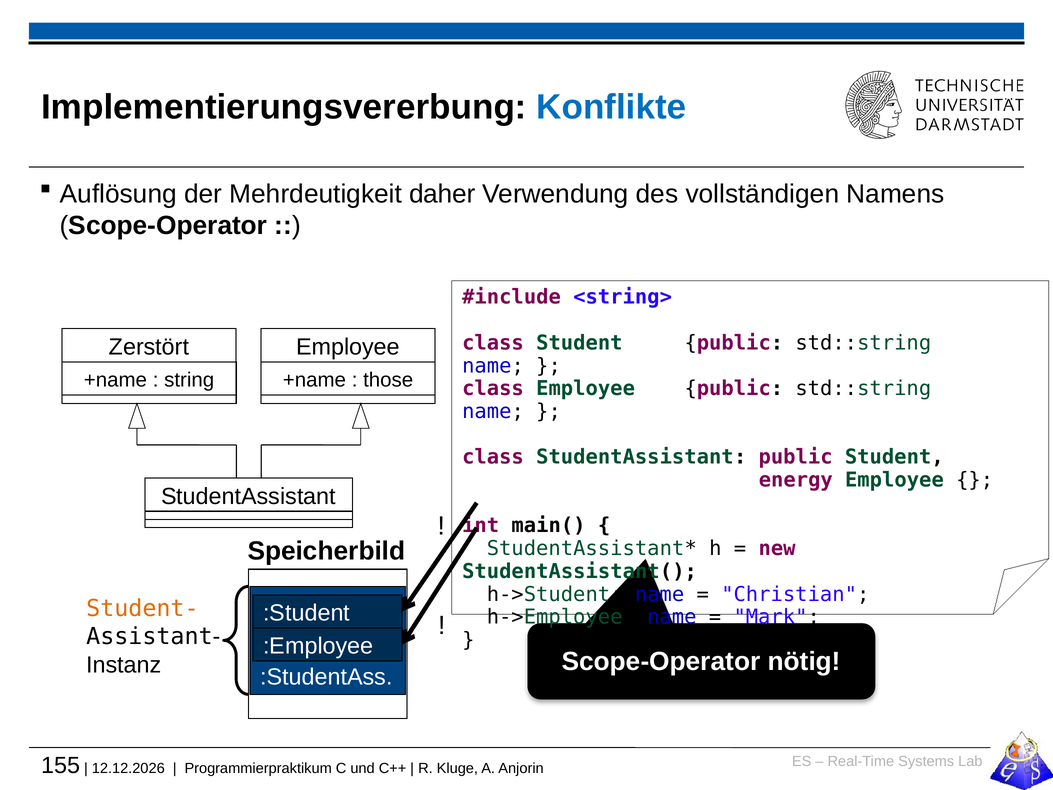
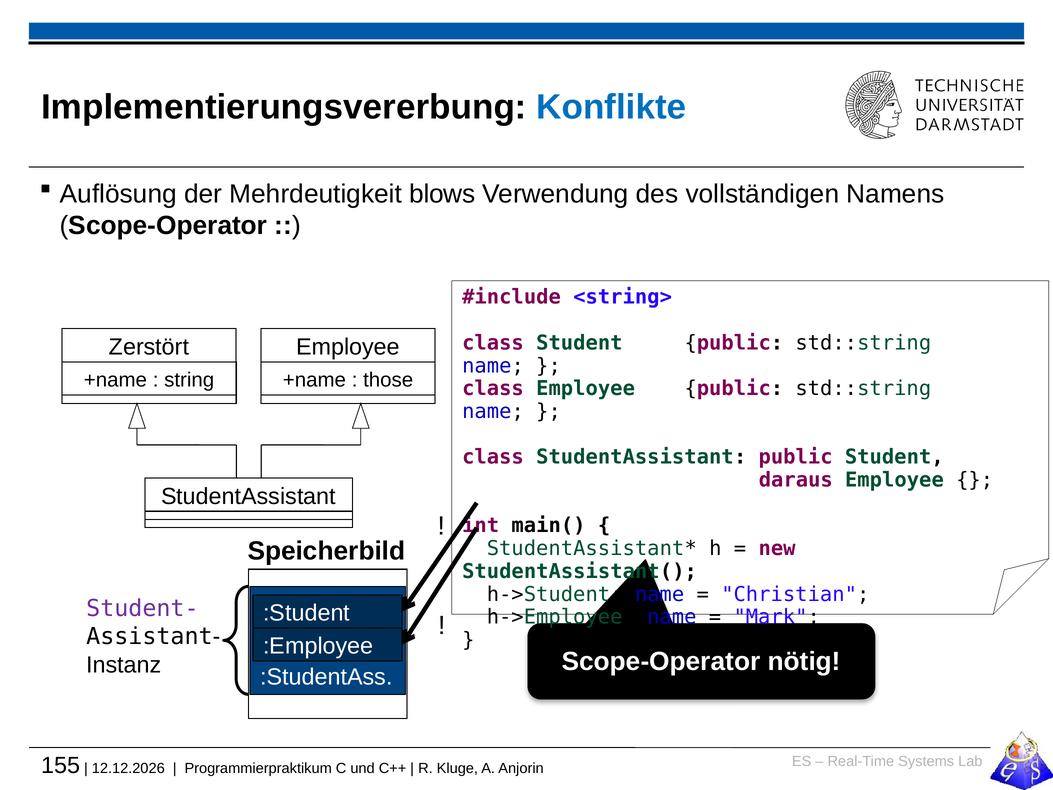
daher: daher -> blows
energy: energy -> daraus
Student- colour: orange -> purple
